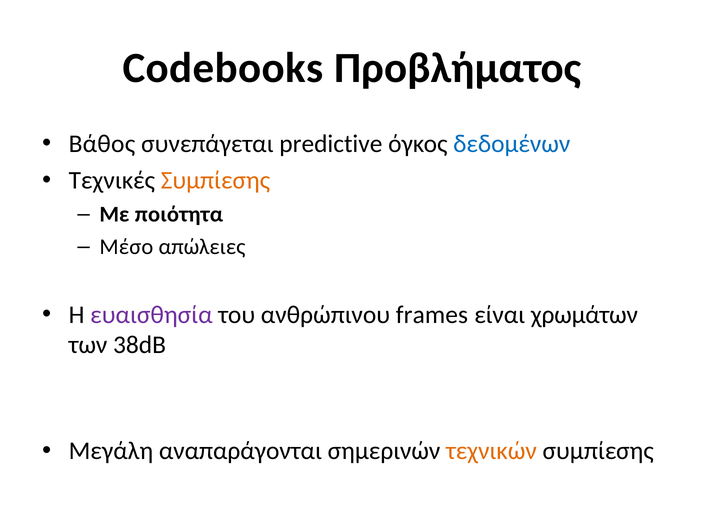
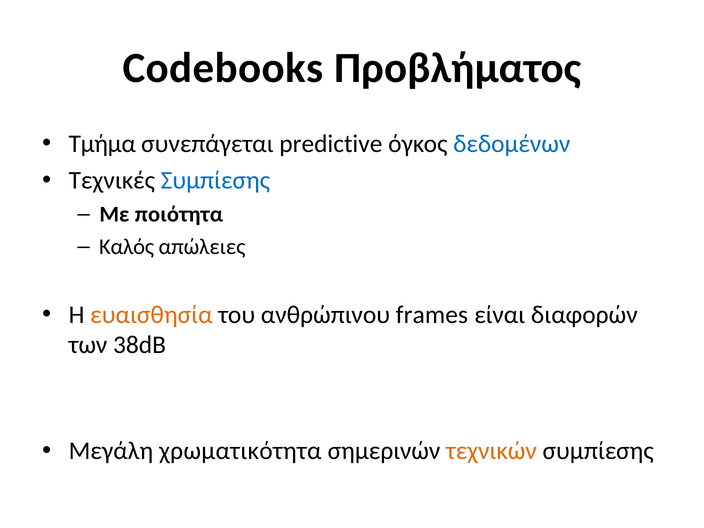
Βάθος: Βάθος -> Τμήμα
Συμπίεσης at (215, 181) colour: orange -> blue
Μέσο: Μέσο -> Καλός
ευαισθησία colour: purple -> orange
χρωμάτων: χρωμάτων -> διαφορών
αναπαράγονται: αναπαράγονται -> χρωματικότητα
